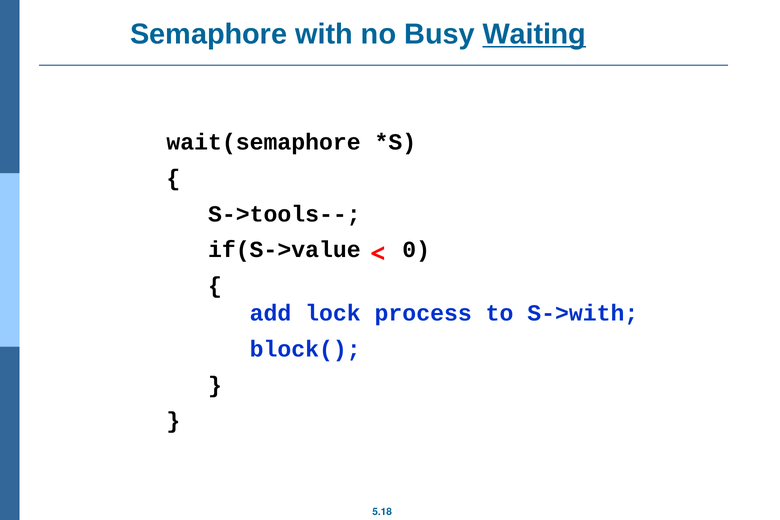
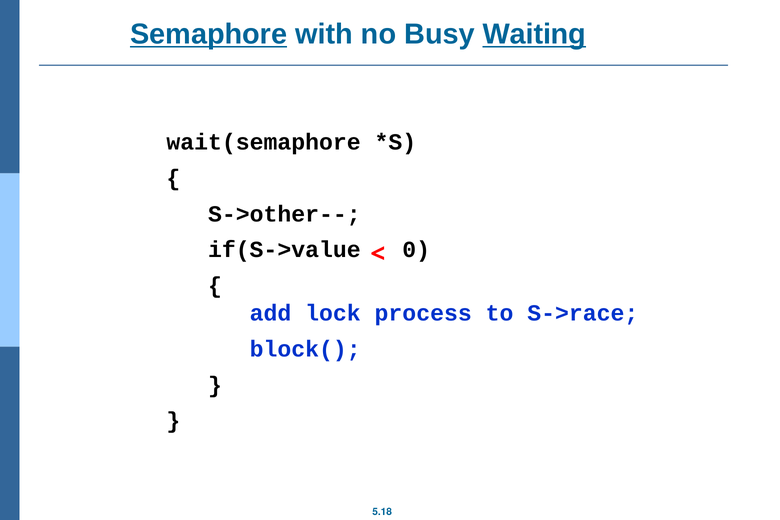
Semaphore underline: none -> present
S->tools--: S->tools-- -> S->other--
S->with: S->with -> S->race
